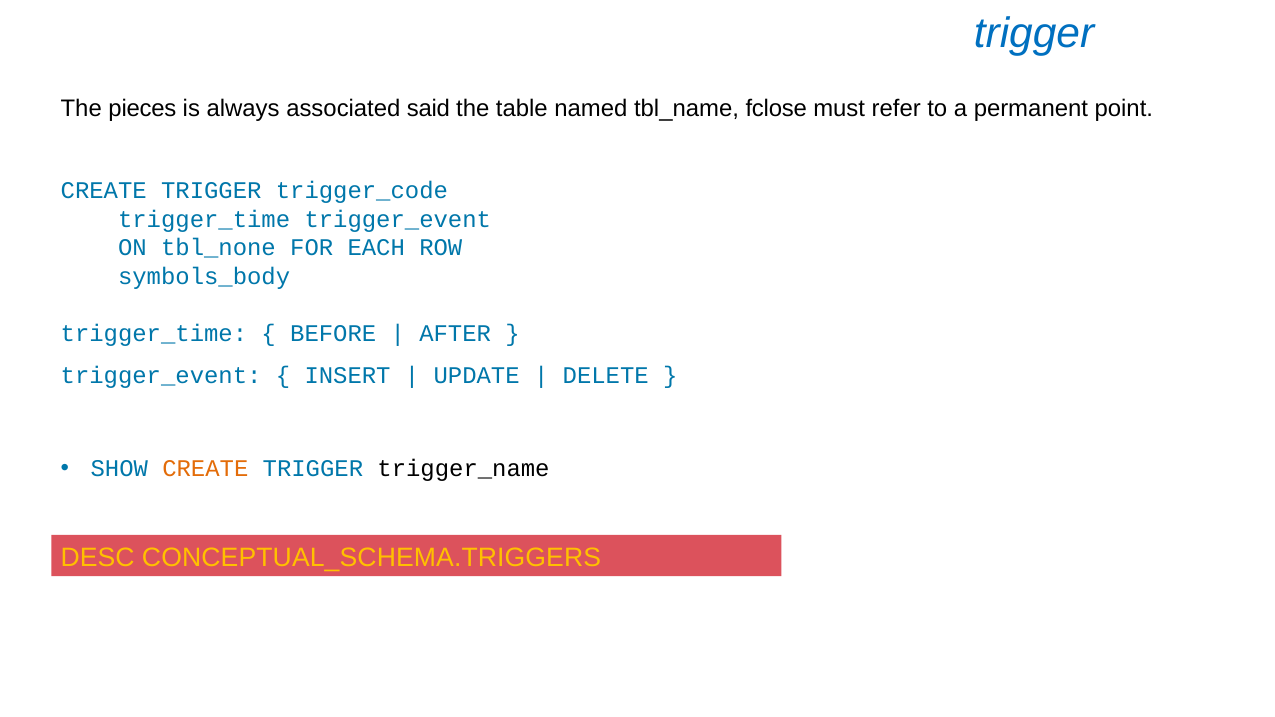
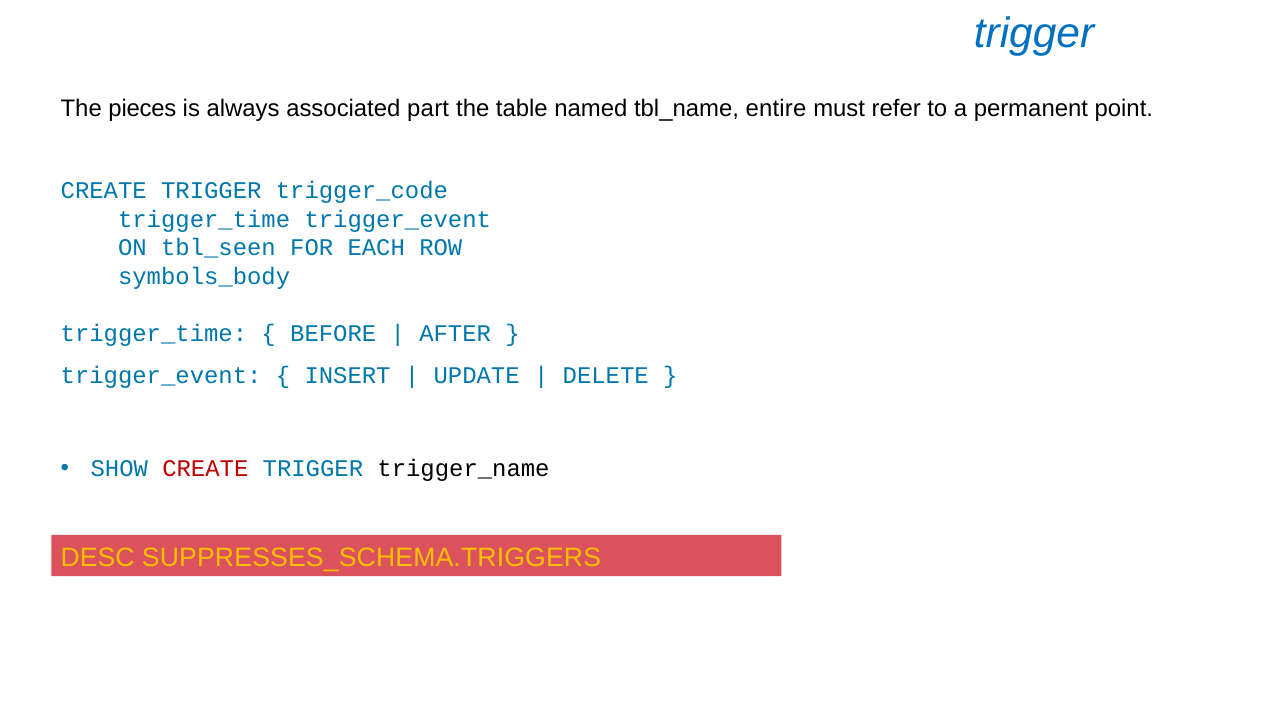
said: said -> part
fclose: fclose -> entire
tbl_none: tbl_none -> tbl_seen
CREATE at (205, 469) colour: orange -> red
CONCEPTUAL_SCHEMA.TRIGGERS: CONCEPTUAL_SCHEMA.TRIGGERS -> SUPPRESSES_SCHEMA.TRIGGERS
